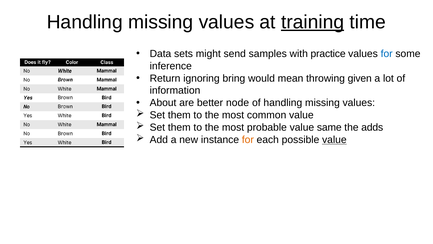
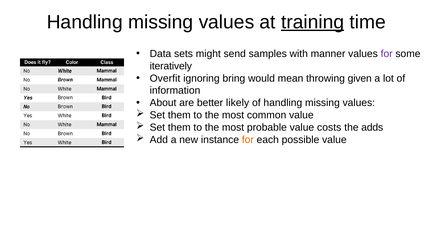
practice: practice -> manner
for at (387, 54) colour: blue -> purple
inference: inference -> iteratively
Return: Return -> Overfit
node: node -> likely
same: same -> costs
value at (334, 140) underline: present -> none
